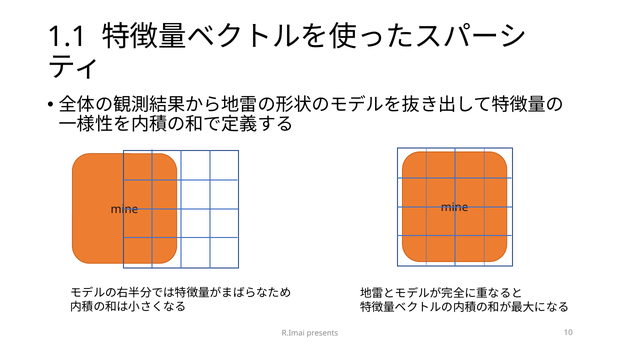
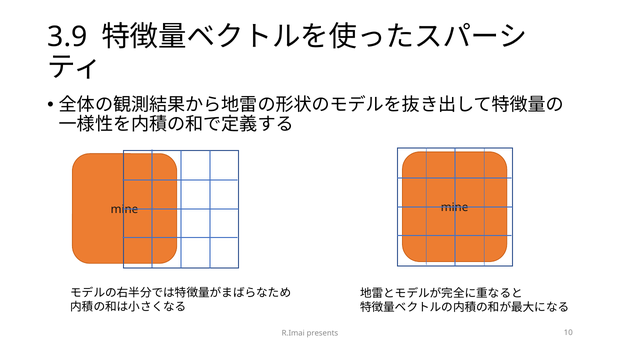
1.1: 1.1 -> 3.9
